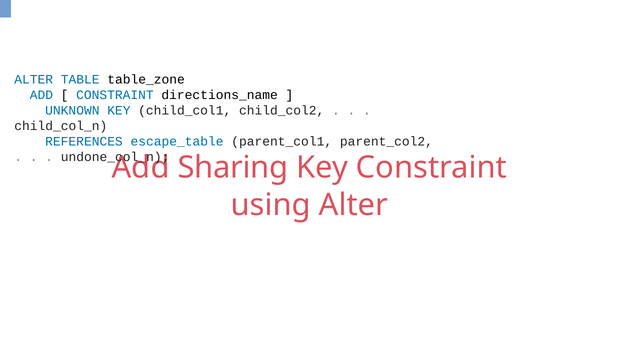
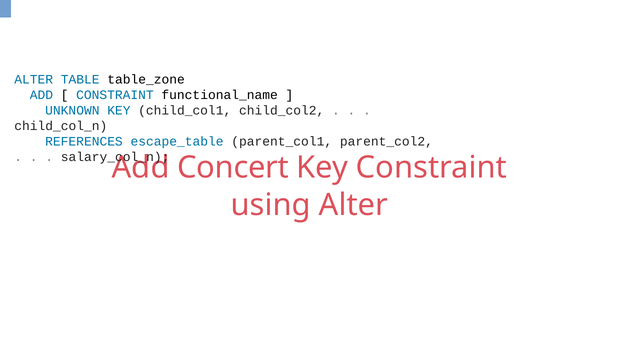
directions_name: directions_name -> functional_name
undone_col_n: undone_col_n -> salary_col_n
Sharing: Sharing -> Concert
